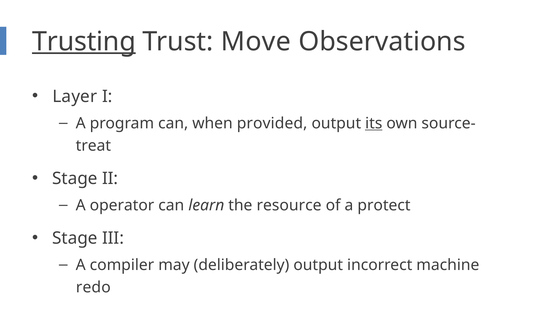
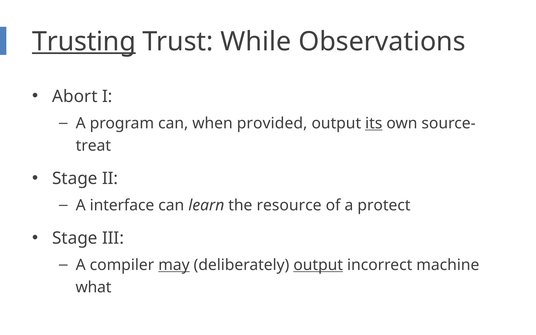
Move: Move -> While
Layer: Layer -> Abort
operator: operator -> interface
may underline: none -> present
output at (318, 265) underline: none -> present
redo: redo -> what
